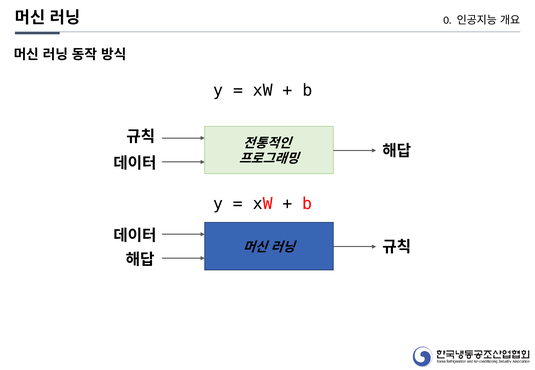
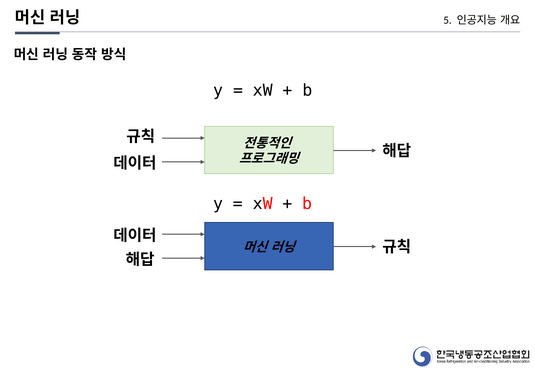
0: 0 -> 5
